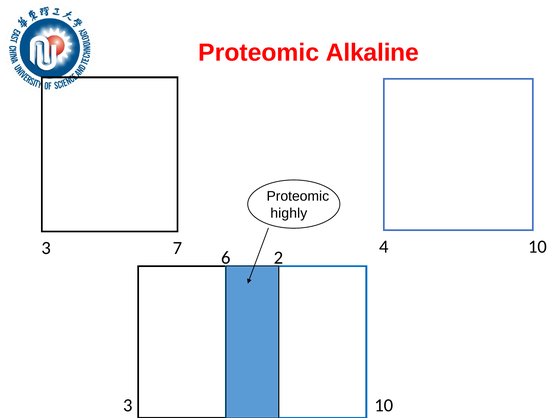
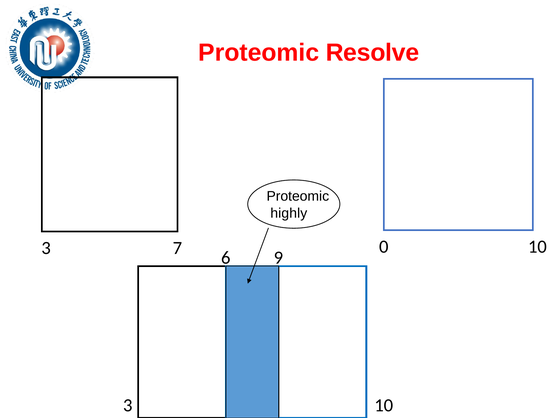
Alkaline: Alkaline -> Resolve
4: 4 -> 0
2: 2 -> 9
